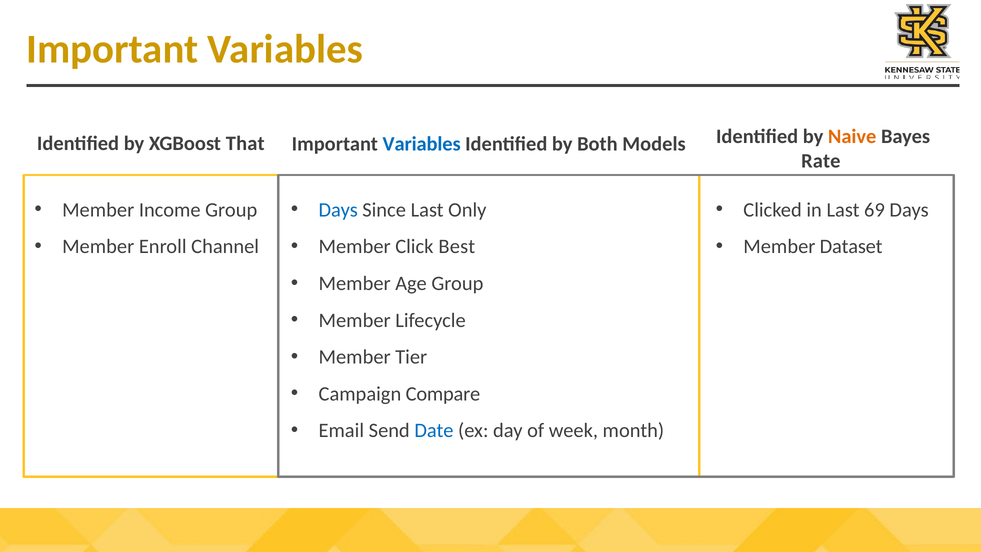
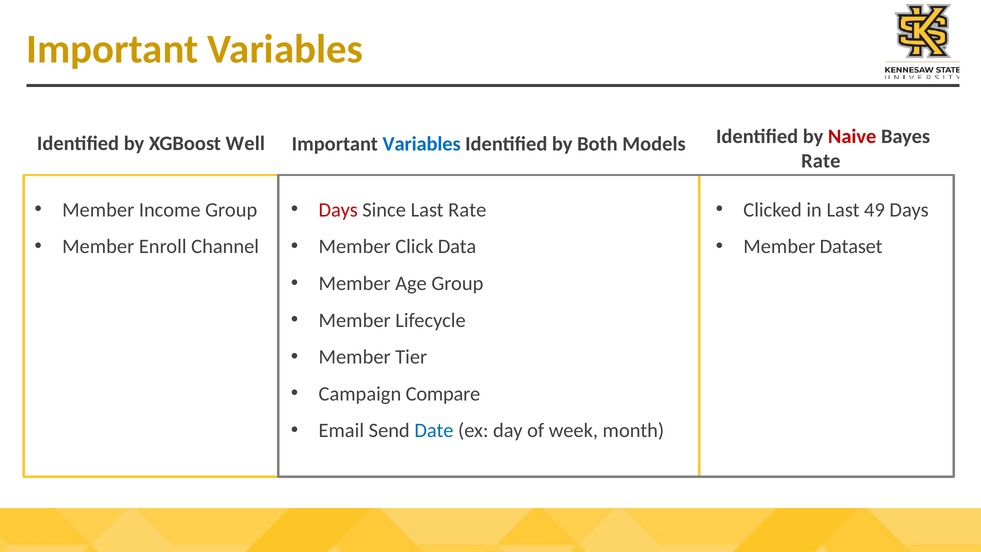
That: That -> Well
Naive colour: orange -> red
Days at (338, 210) colour: blue -> red
Last Only: Only -> Rate
69: 69 -> 49
Best: Best -> Data
